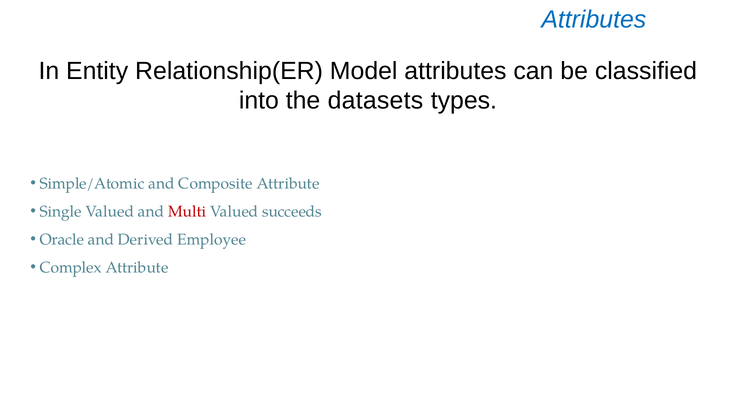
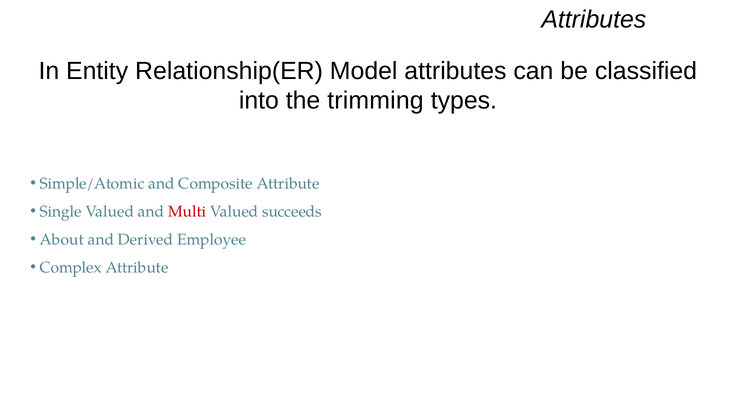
Attributes at (594, 19) colour: blue -> black
datasets: datasets -> trimming
Oracle: Oracle -> About
